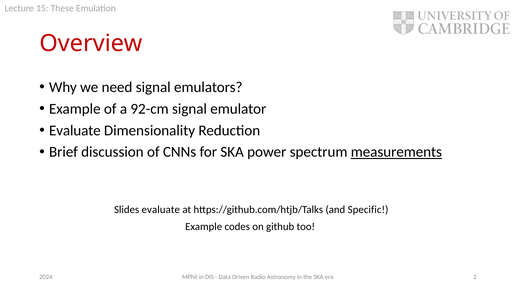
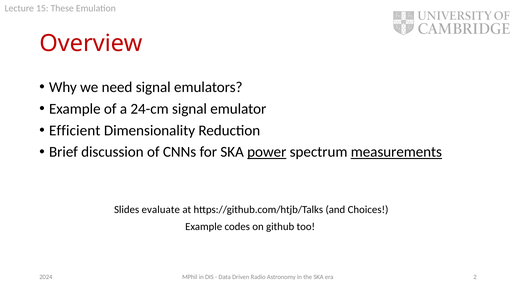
92-cm: 92-cm -> 24-cm
Evaluate at (75, 131): Evaluate -> Efficient
power underline: none -> present
Specific: Specific -> Choices
